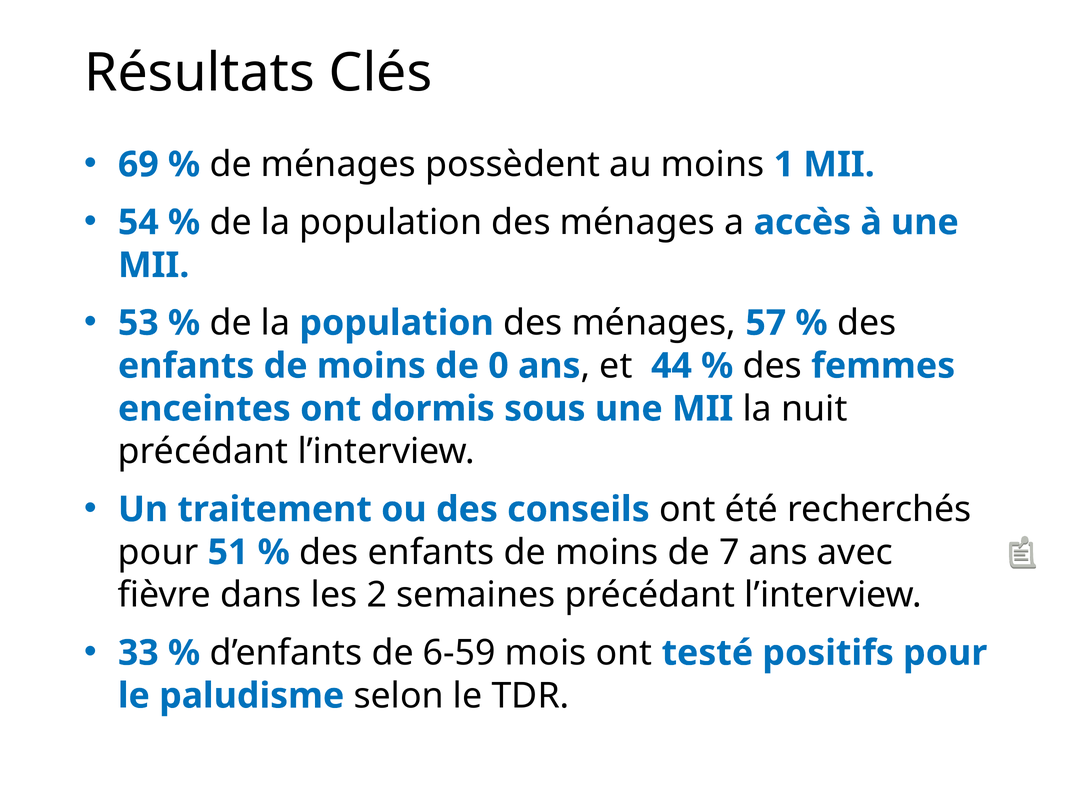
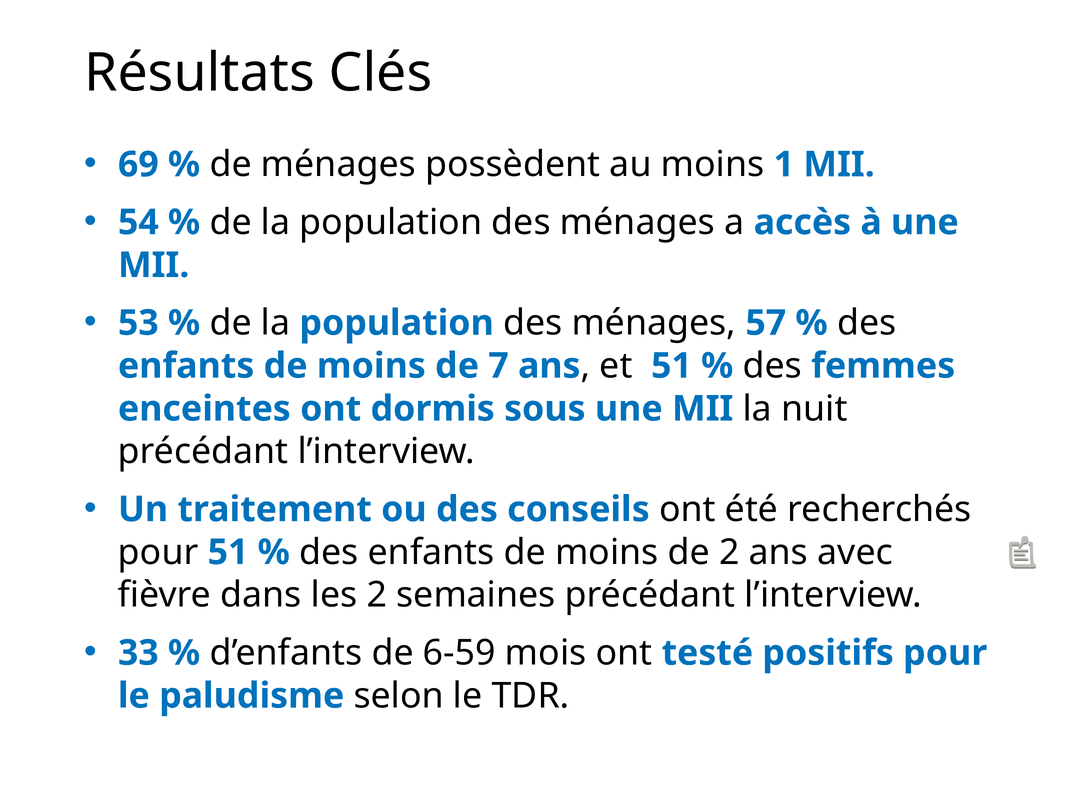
0: 0 -> 7
et 44: 44 -> 51
de 7: 7 -> 2
